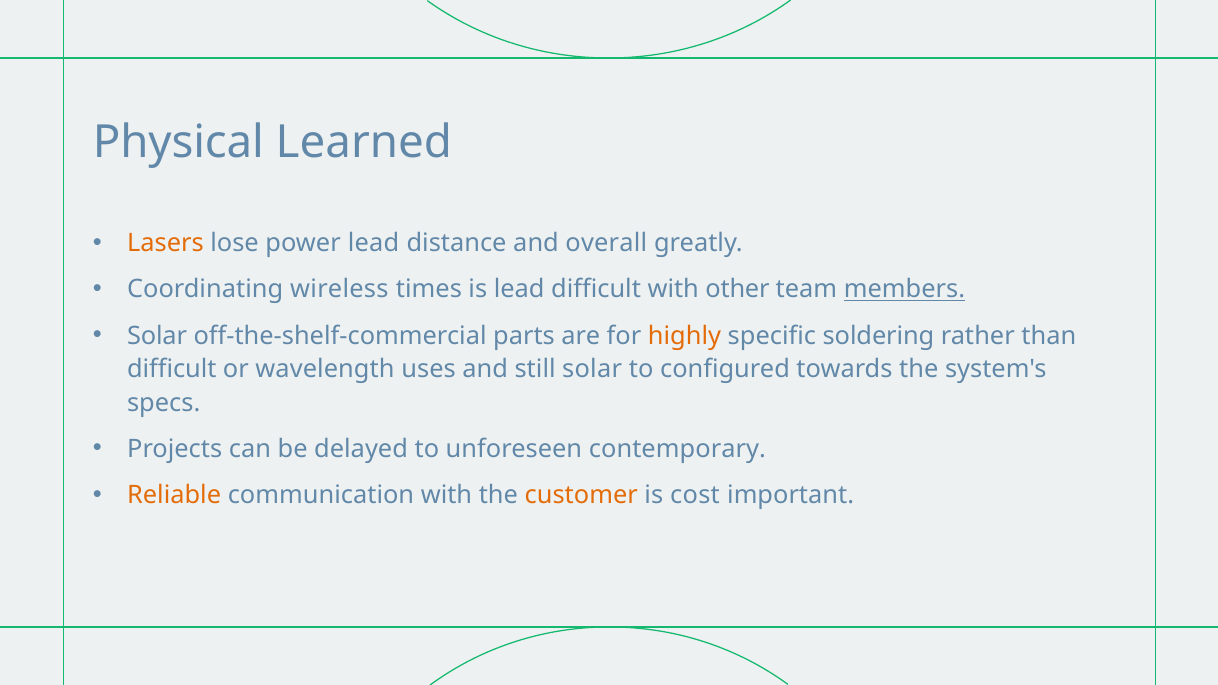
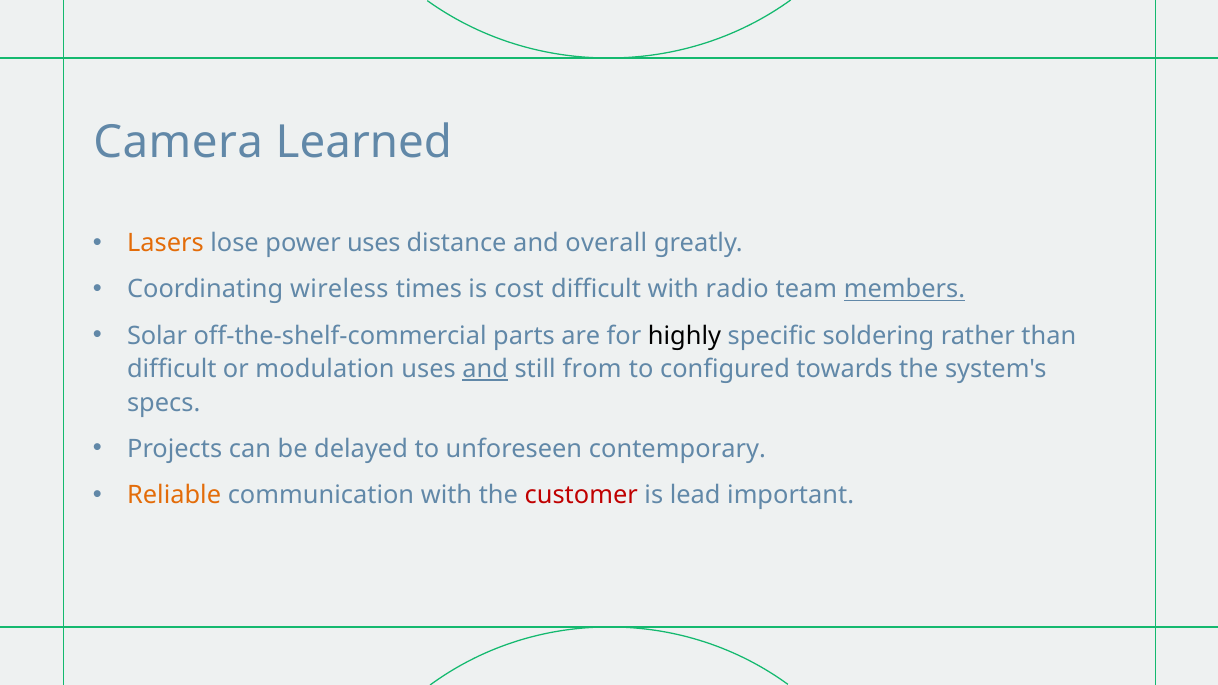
Physical: Physical -> Camera
power lead: lead -> uses
is lead: lead -> cost
other: other -> radio
highly colour: orange -> black
wavelength: wavelength -> modulation
and at (485, 369) underline: none -> present
still solar: solar -> from
customer colour: orange -> red
cost: cost -> lead
